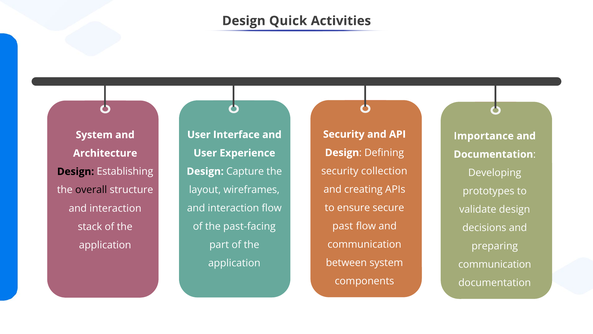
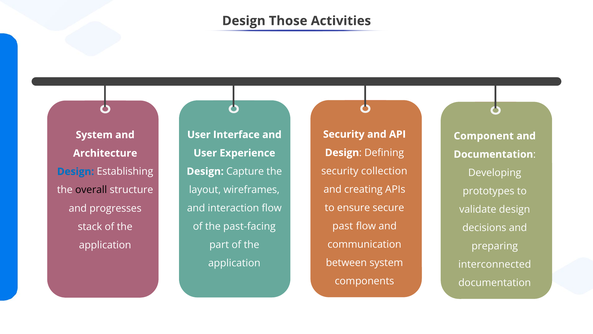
Quick: Quick -> Those
Importance: Importance -> Component
Design at (76, 171) colour: black -> blue
interaction at (115, 208): interaction -> progresses
communication at (495, 264): communication -> interconnected
